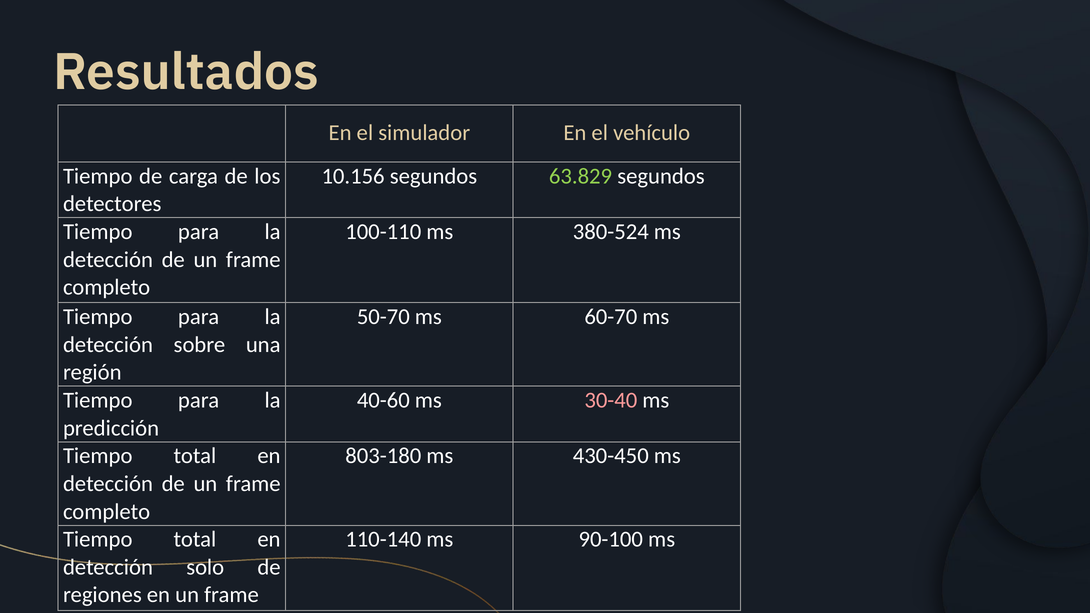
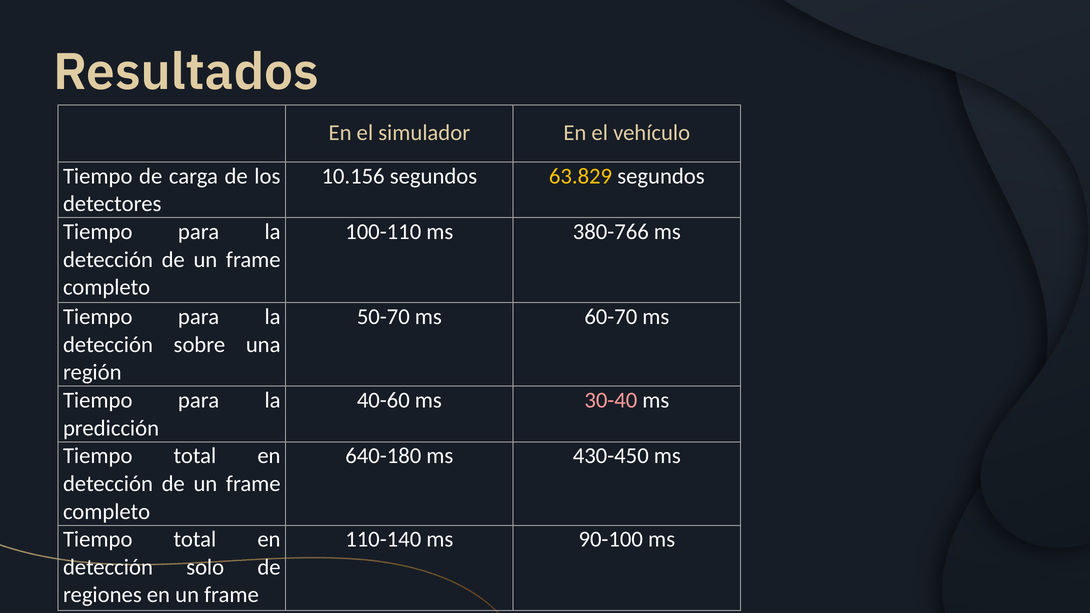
63.829 colour: light green -> yellow
380-524: 380-524 -> 380-766
803-180: 803-180 -> 640-180
